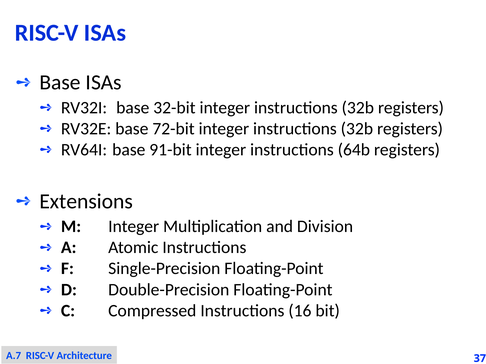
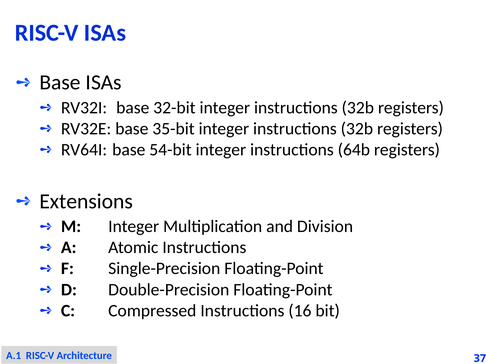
72-bit: 72-bit -> 35-bit
91-bit: 91-bit -> 54-bit
A.7: A.7 -> A.1
